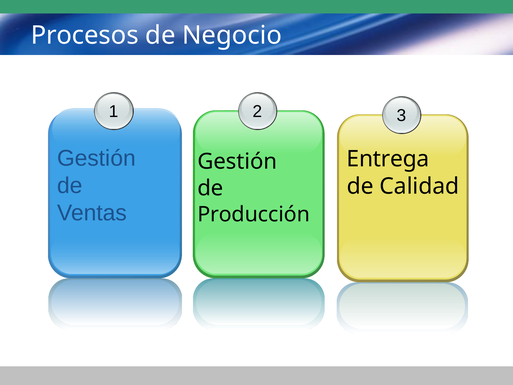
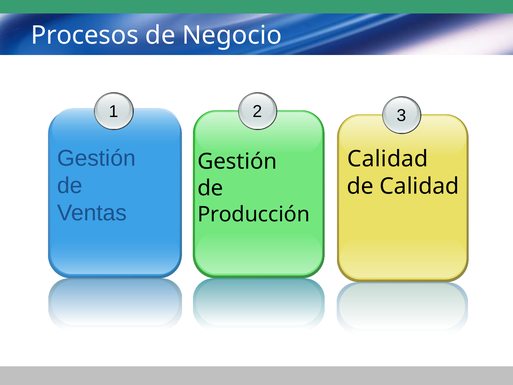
Entrega at (388, 159): Entrega -> Calidad
